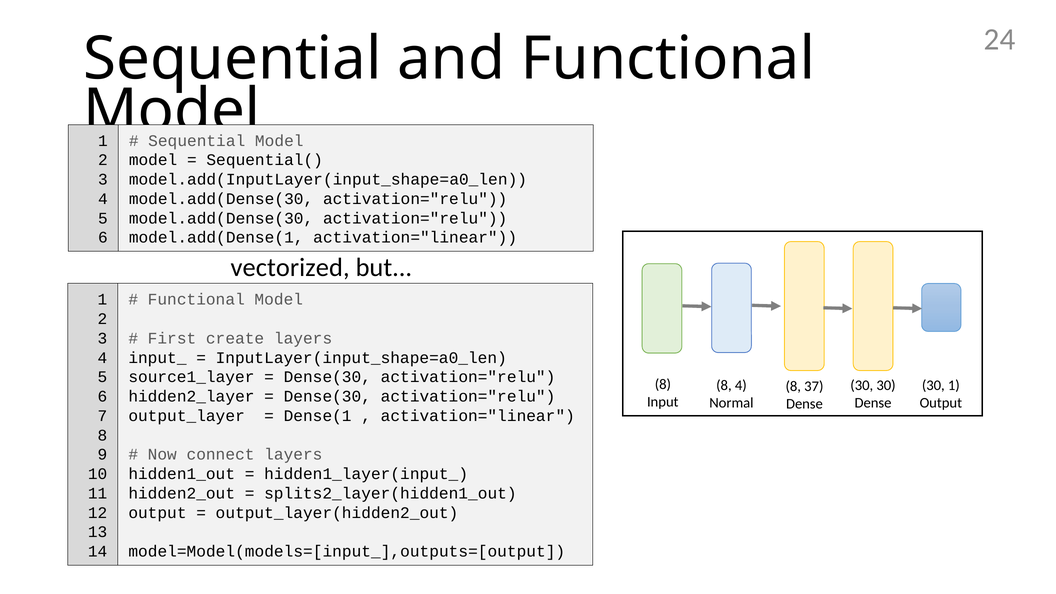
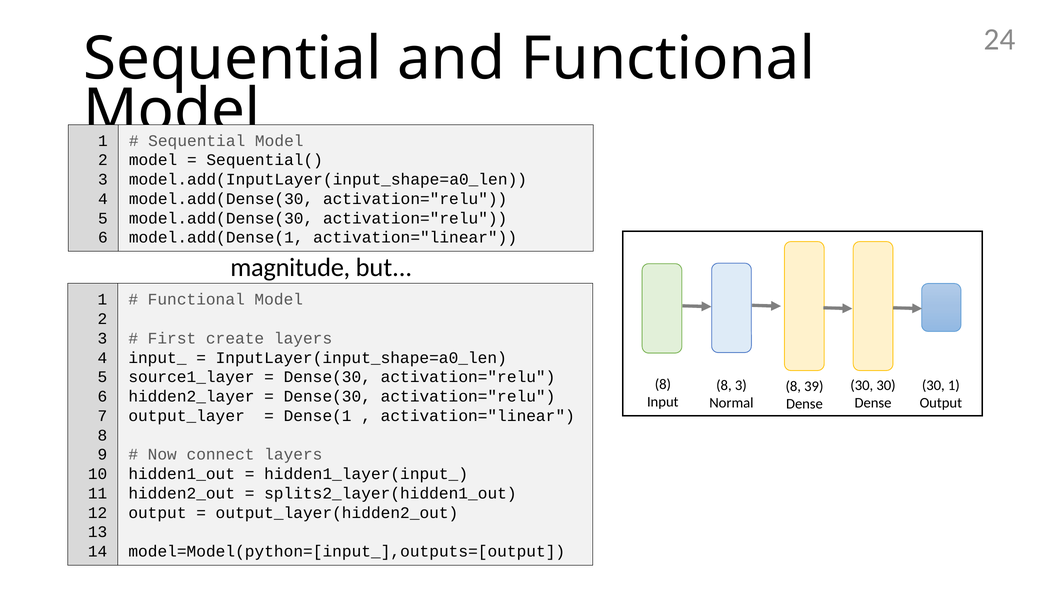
vectorized: vectorized -> magnitude
8 4: 4 -> 3
37: 37 -> 39
model=Model(models=[input_],outputs=[output: model=Model(models=[input_],outputs=[output -> model=Model(python=[input_],outputs=[output
